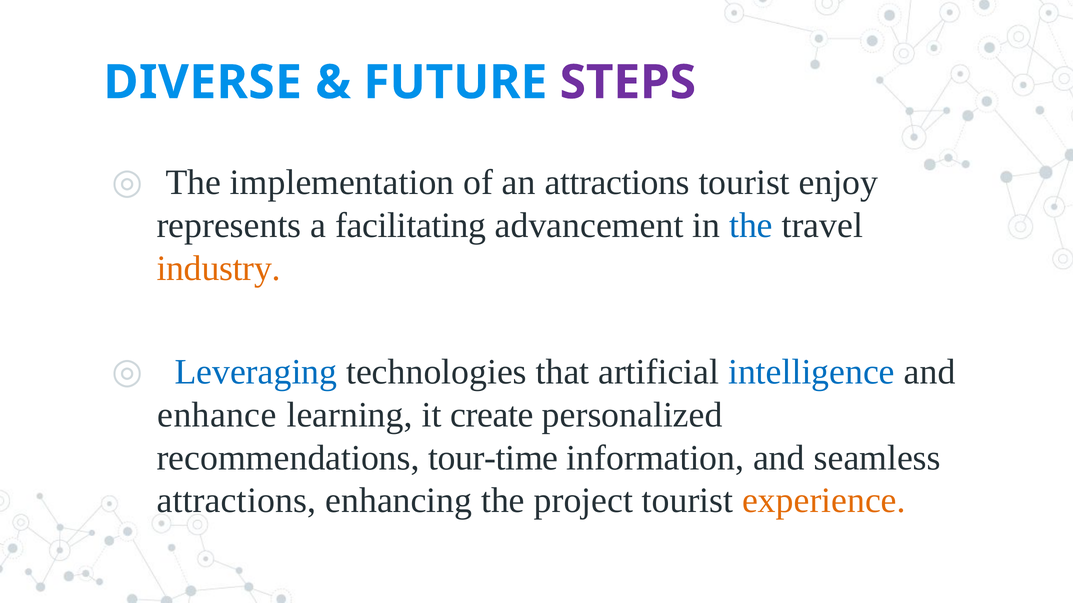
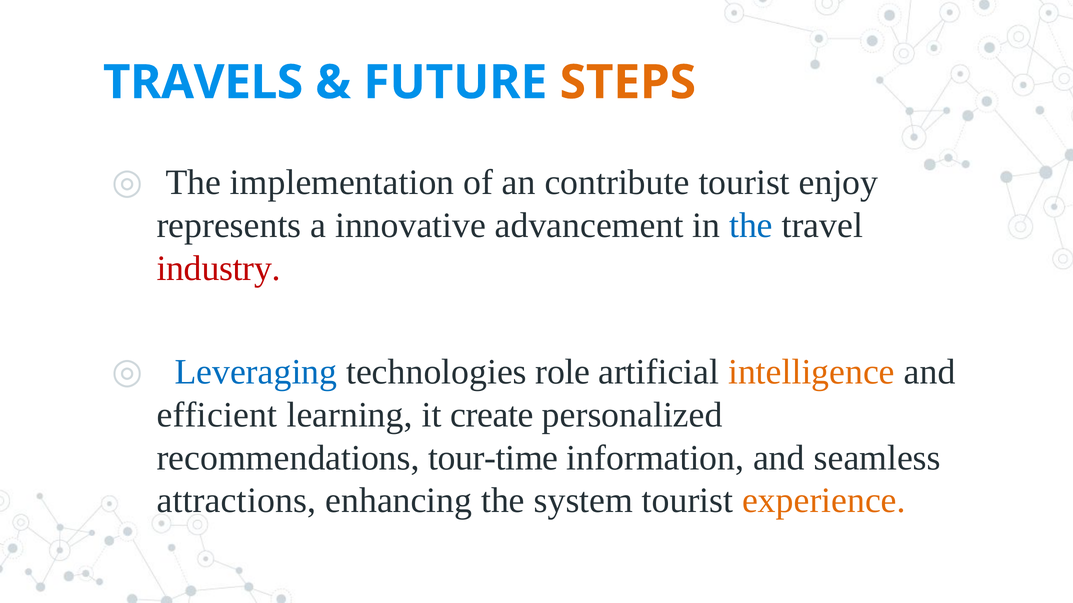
DIVERSE: DIVERSE -> TRAVELS
STEPS colour: purple -> orange
an attractions: attractions -> contribute
facilitating: facilitating -> innovative
industry colour: orange -> red
that: that -> role
intelligence colour: blue -> orange
enhance: enhance -> efficient
project: project -> system
